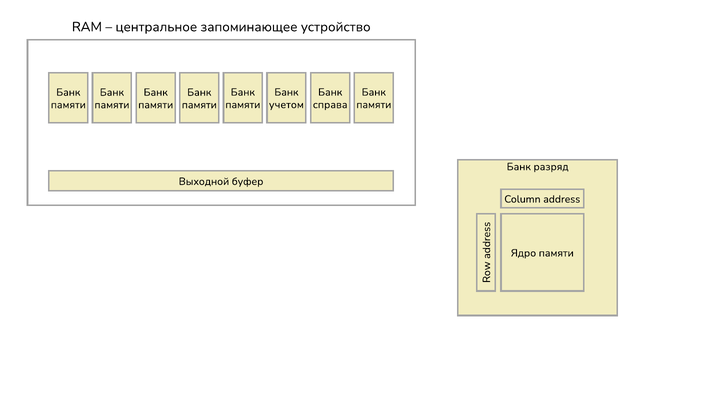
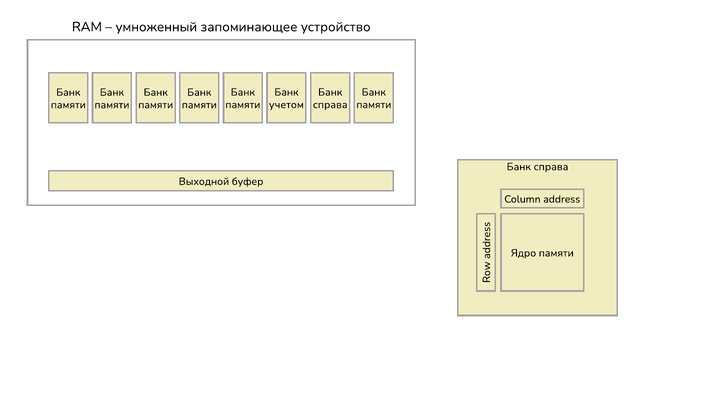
центральное: центральное -> умноженный
разряд at (551, 167): разряд -> справа
